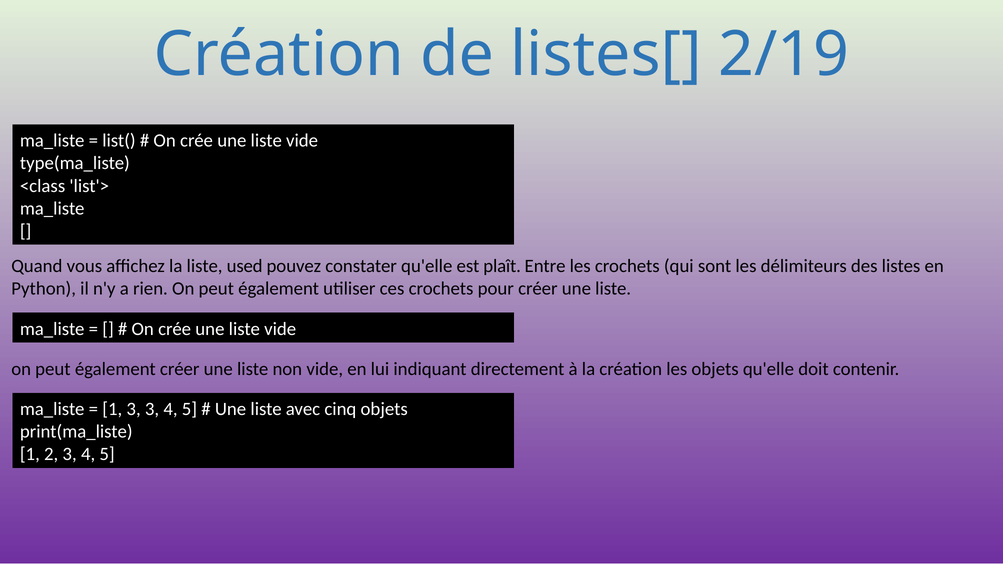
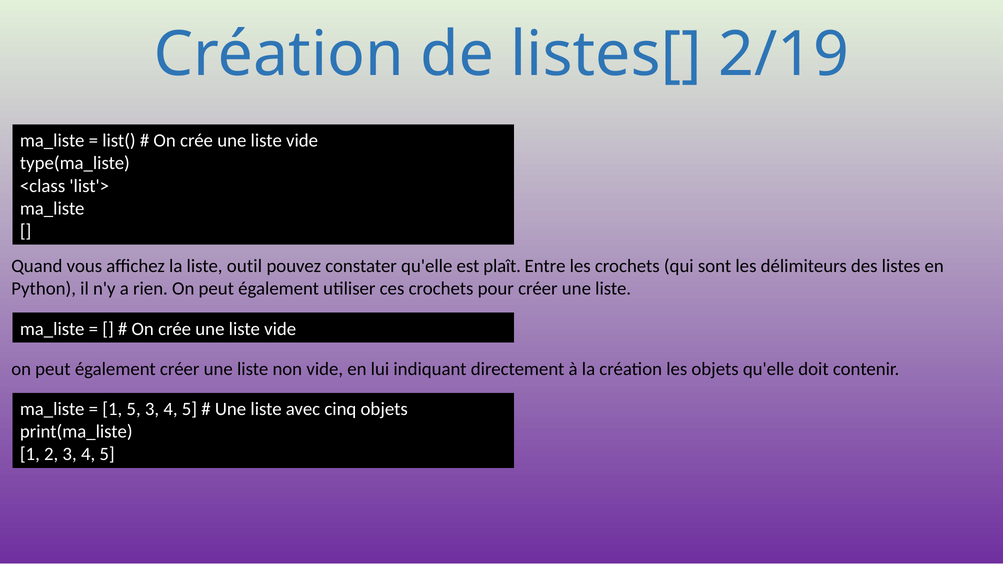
used: used -> outil
1 3: 3 -> 5
